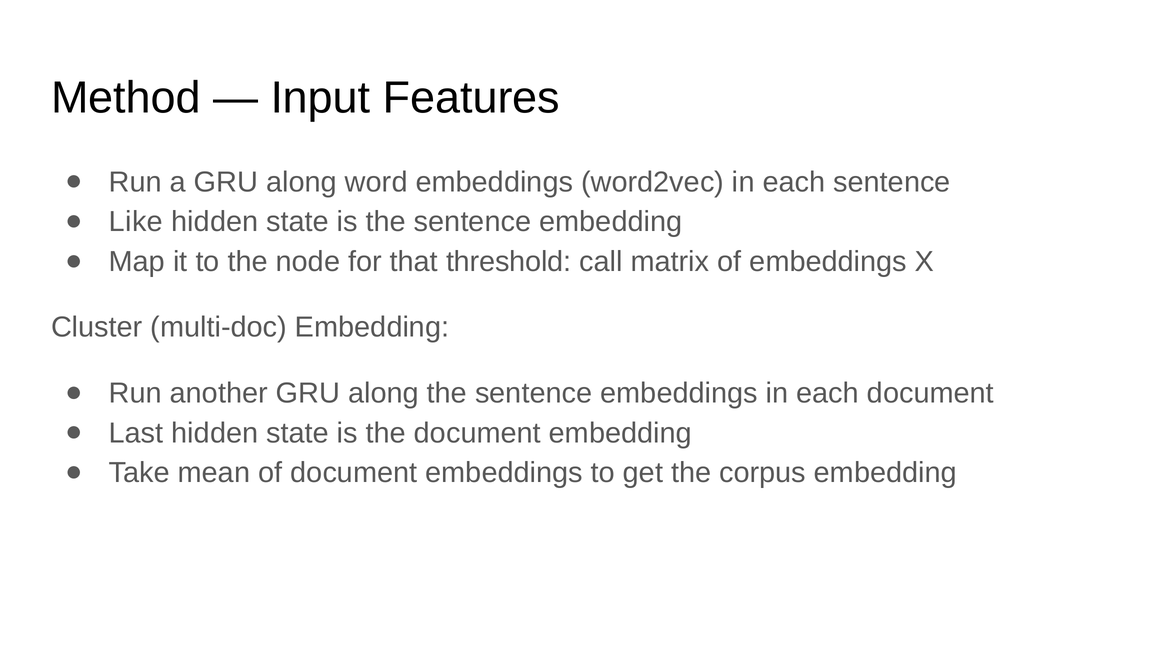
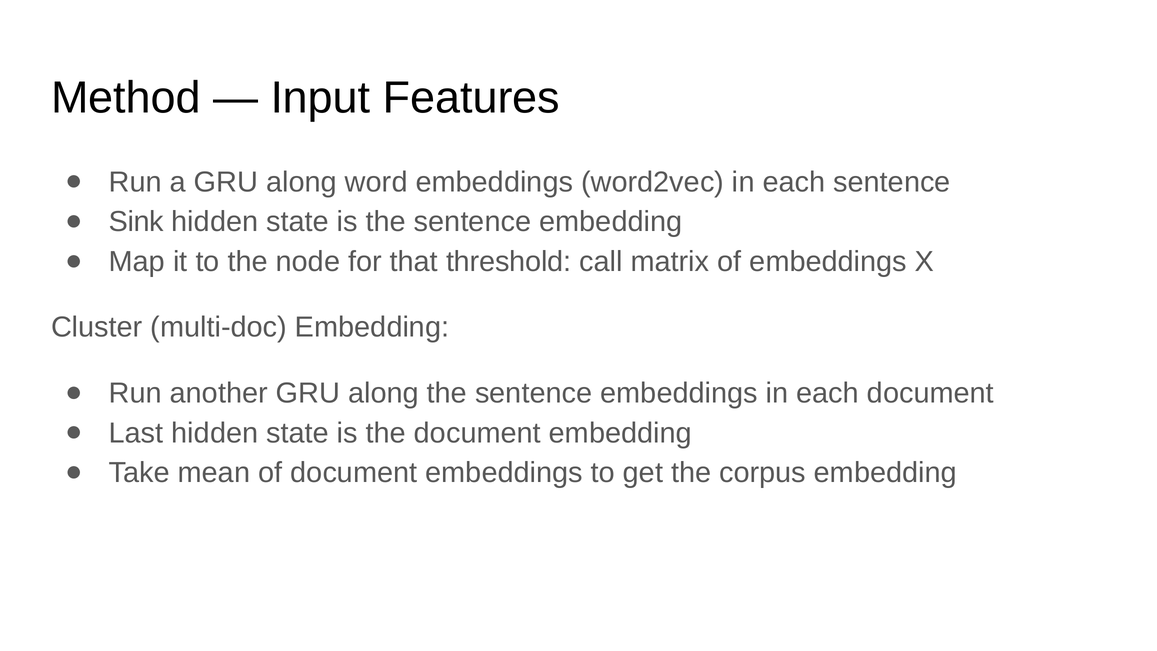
Like: Like -> Sink
